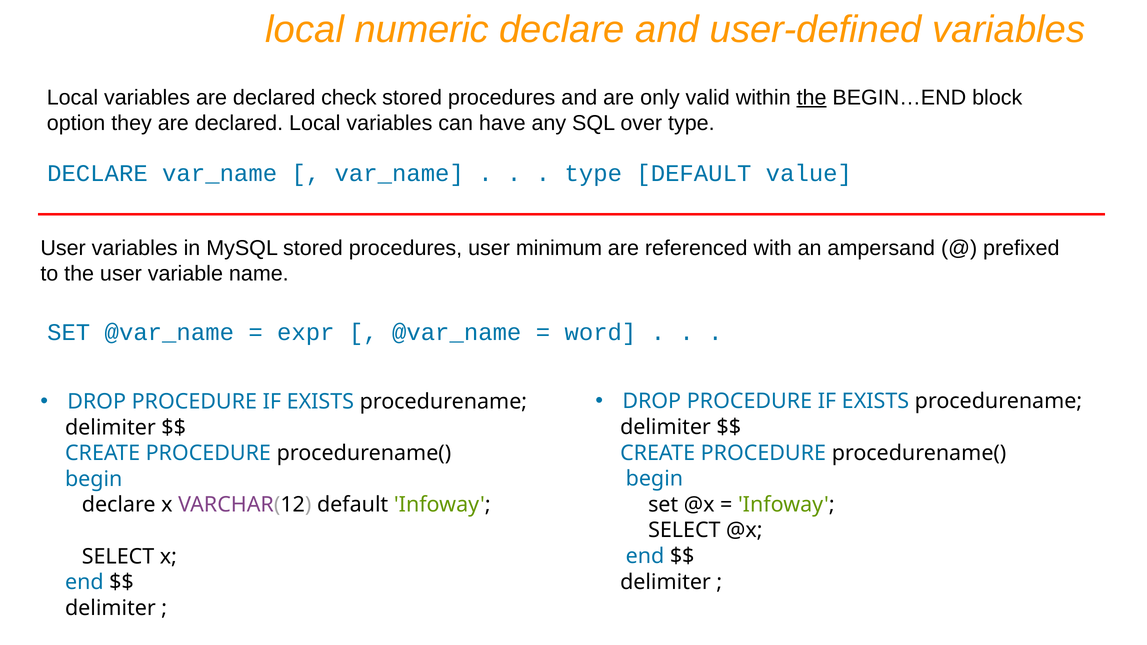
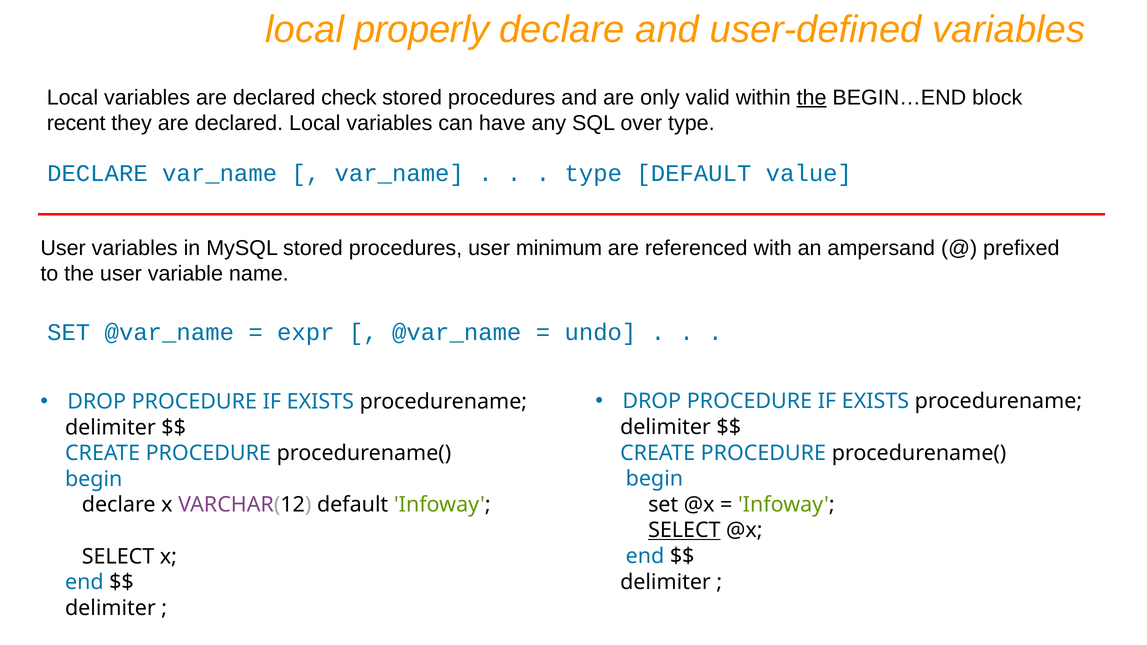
numeric: numeric -> properly
option: option -> recent
word: word -> undo
SELECT at (684, 530) underline: none -> present
